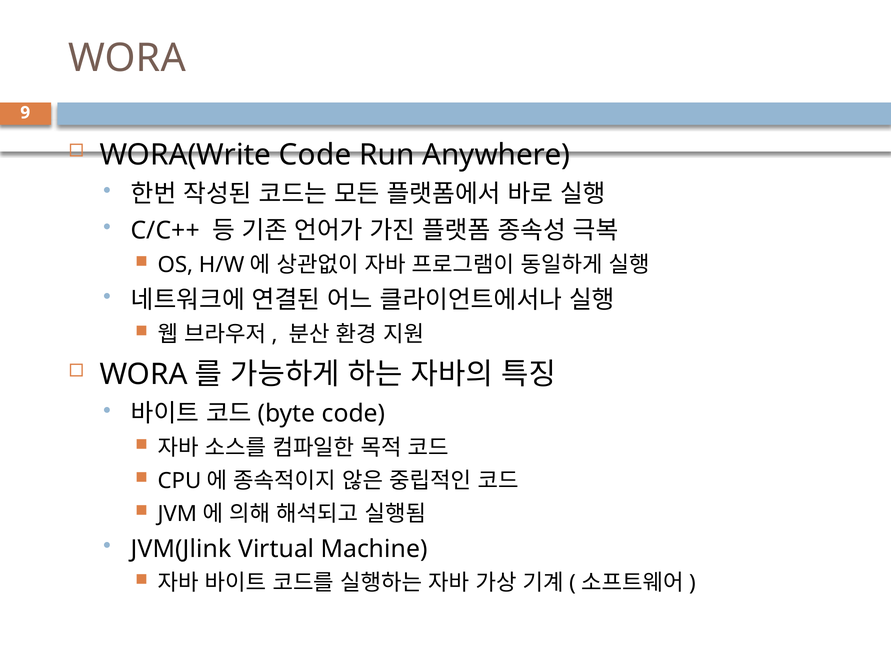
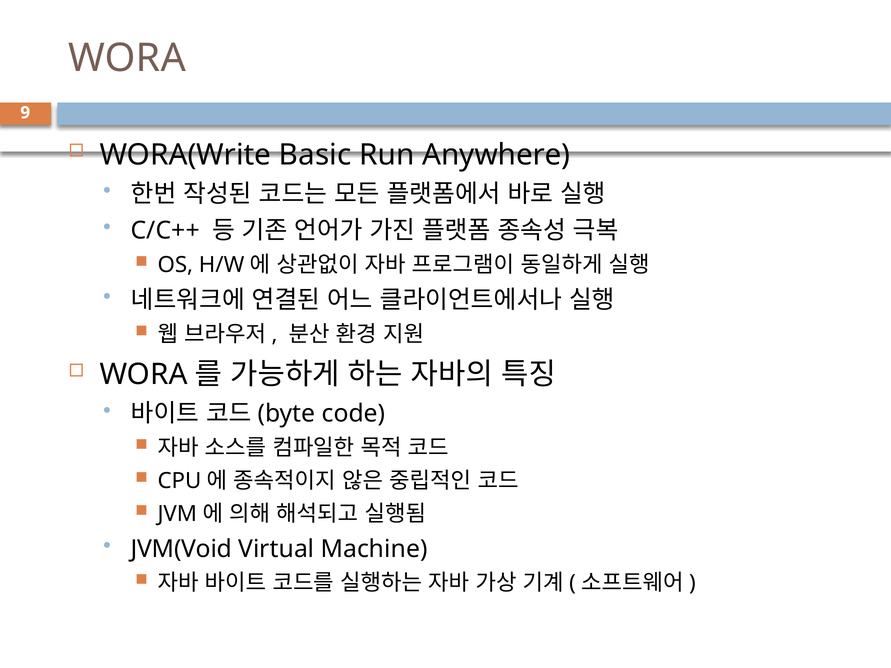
WORA(Write Code: Code -> Basic
JVM(Jlink: JVM(Jlink -> JVM(Void
